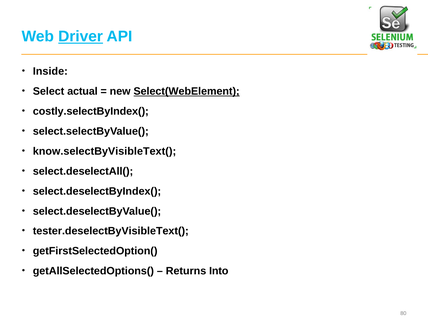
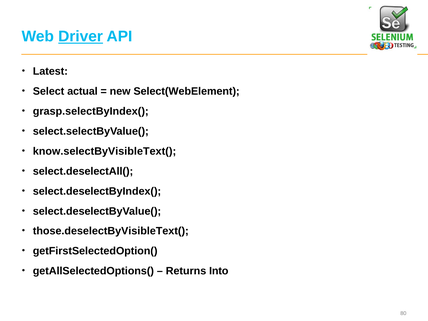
Inside: Inside -> Latest
Select(WebElement underline: present -> none
costly.selectByIndex(: costly.selectByIndex( -> grasp.selectByIndex(
tester.deselectByVisibleText(: tester.deselectByVisibleText( -> those.deselectByVisibleText(
